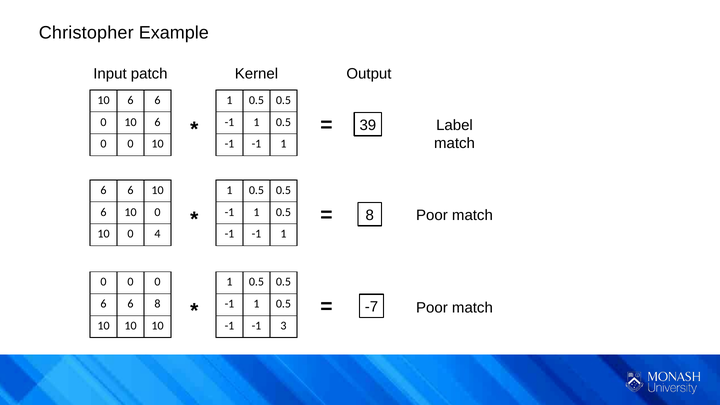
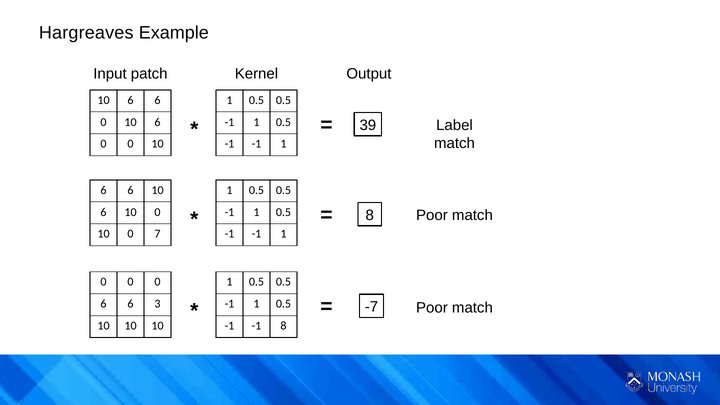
Christopher: Christopher -> Hargreaves
4: 4 -> 7
6 8: 8 -> 3
-1 3: 3 -> 8
